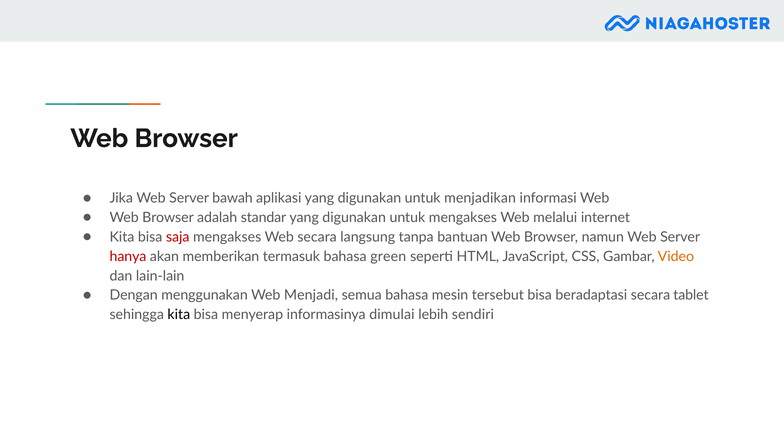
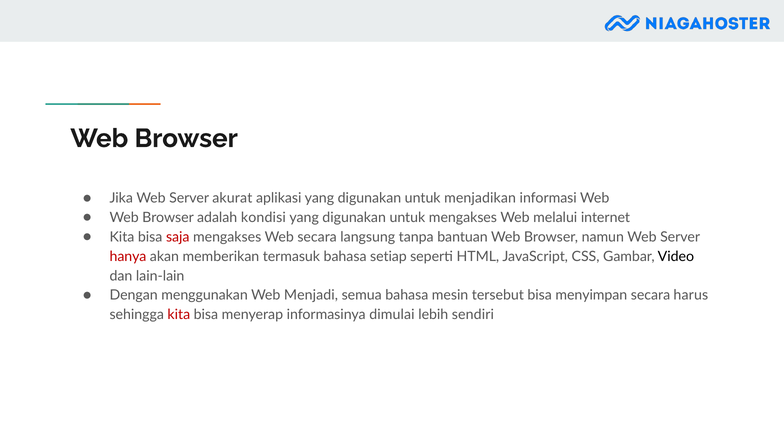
bawah: bawah -> akurat
standar: standar -> kondisi
green: green -> setiap
Video colour: orange -> black
beradaptasi: beradaptasi -> menyimpan
tablet: tablet -> harus
kita at (179, 315) colour: black -> red
